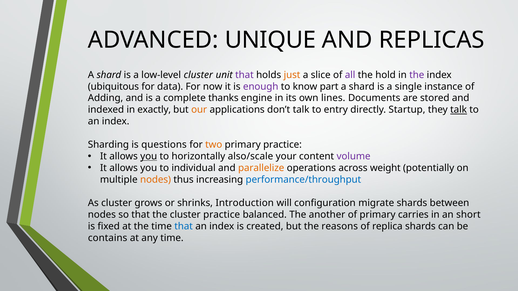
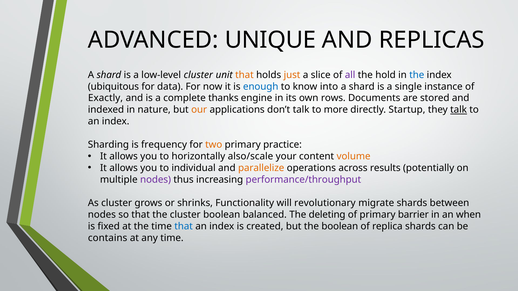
that at (244, 75) colour: purple -> orange
the at (417, 75) colour: purple -> blue
enough colour: purple -> blue
part: part -> into
Adding: Adding -> Exactly
lines: lines -> rows
exactly: exactly -> nature
entry: entry -> more
questions: questions -> frequency
you at (149, 157) underline: present -> none
volume colour: purple -> orange
weight: weight -> results
nodes at (156, 180) colour: orange -> purple
performance/throughput colour: blue -> purple
Introduction: Introduction -> Functionality
configuration: configuration -> revolutionary
cluster practice: practice -> boolean
another: another -> deleting
carries: carries -> barrier
short: short -> when
the reasons: reasons -> boolean
